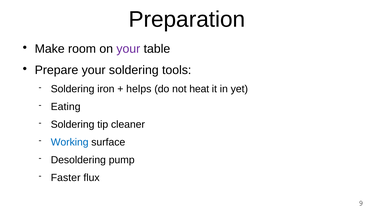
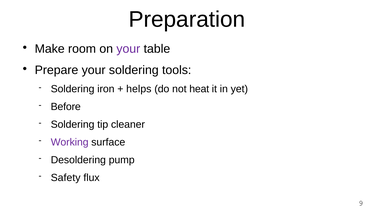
Eating: Eating -> Before
Working colour: blue -> purple
Faster: Faster -> Safety
